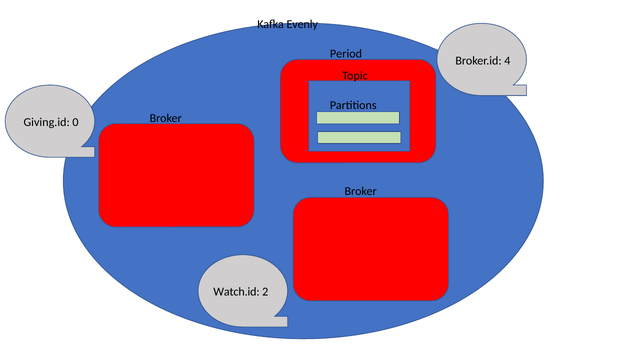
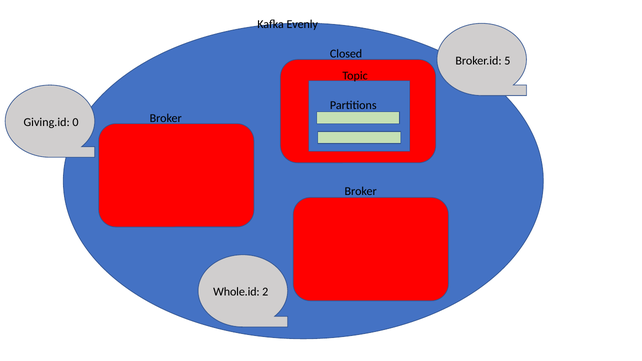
Period: Period -> Closed
4: 4 -> 5
Watch.id: Watch.id -> Whole.id
